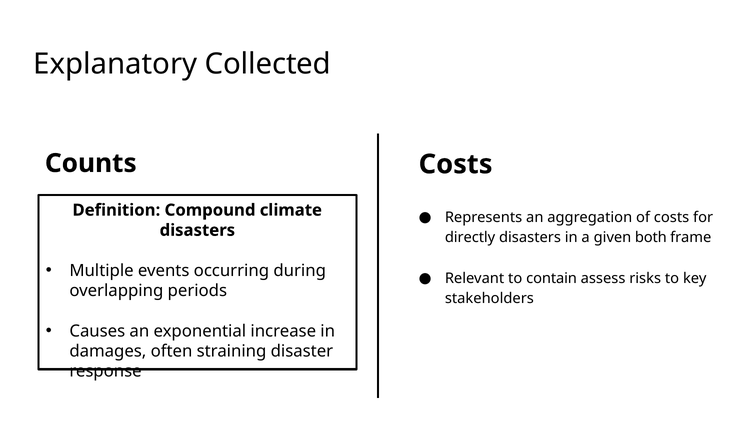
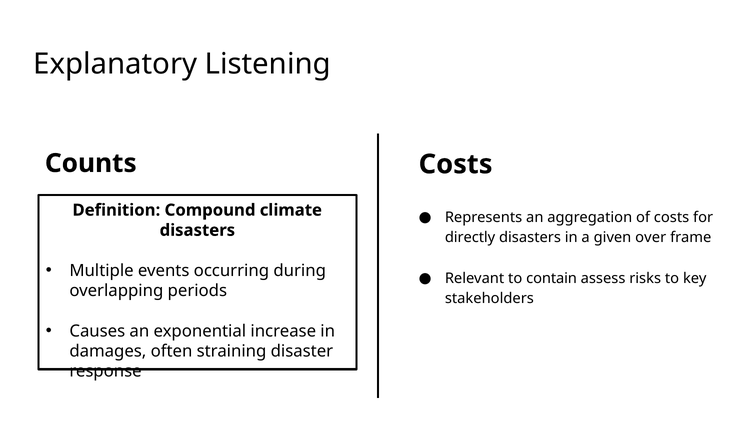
Collected: Collected -> Listening
both: both -> over
